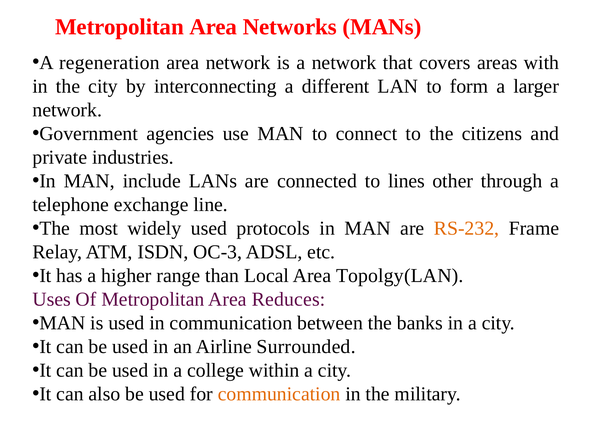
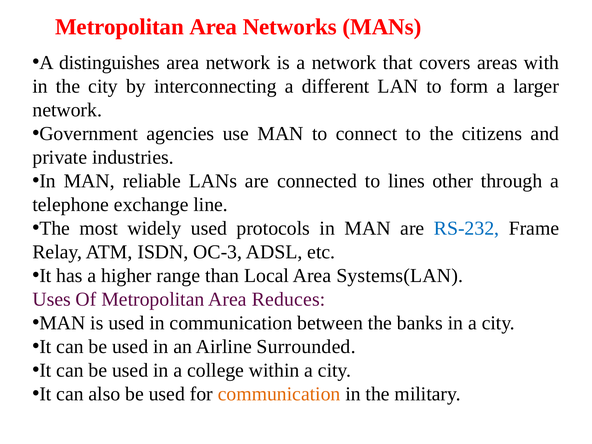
regeneration: regeneration -> distinguishes
include: include -> reliable
RS-232 colour: orange -> blue
Topolgy(LAN: Topolgy(LAN -> Systems(LAN
